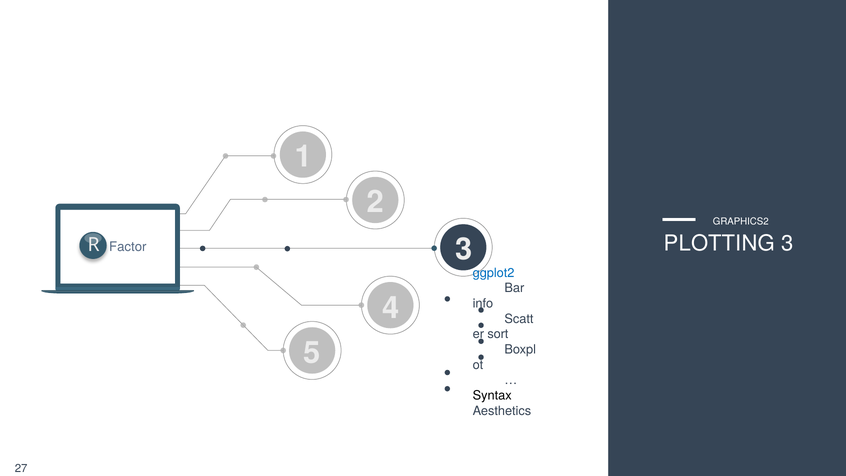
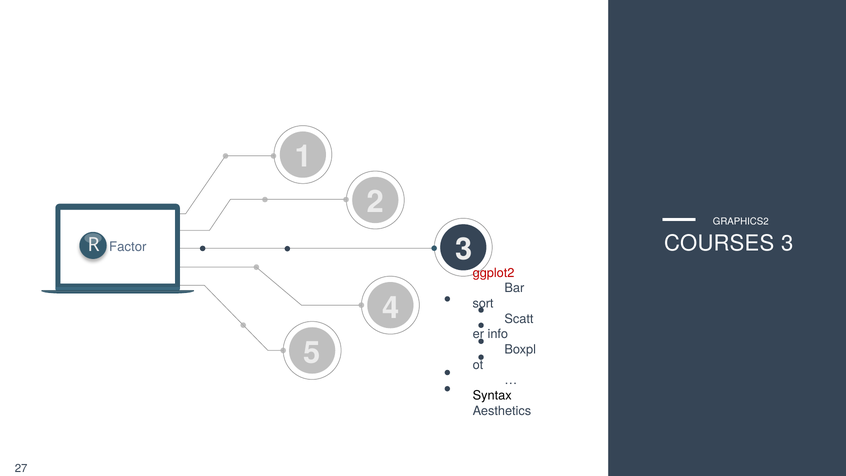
PLOTTING: PLOTTING -> COURSES
ggplot2 colour: blue -> red
info: info -> sort
sort: sort -> info
